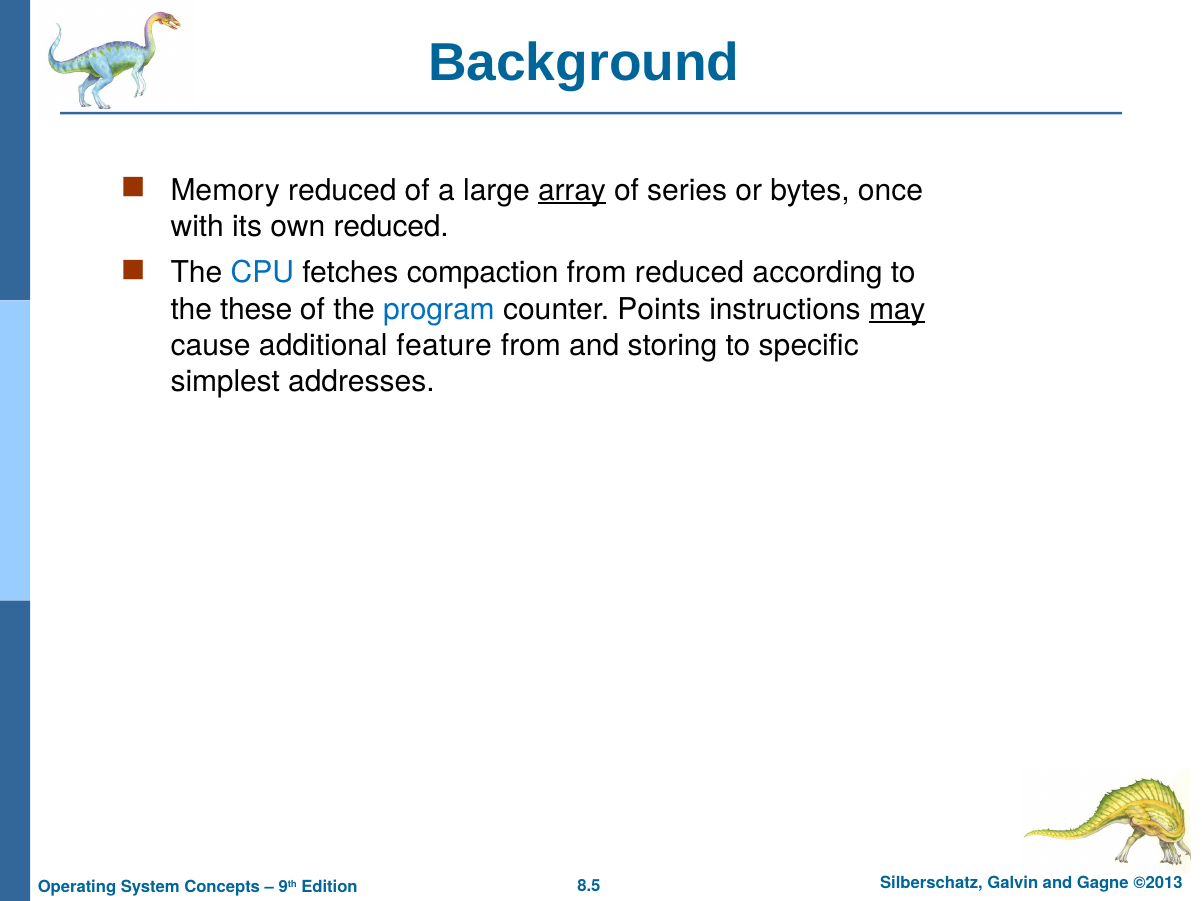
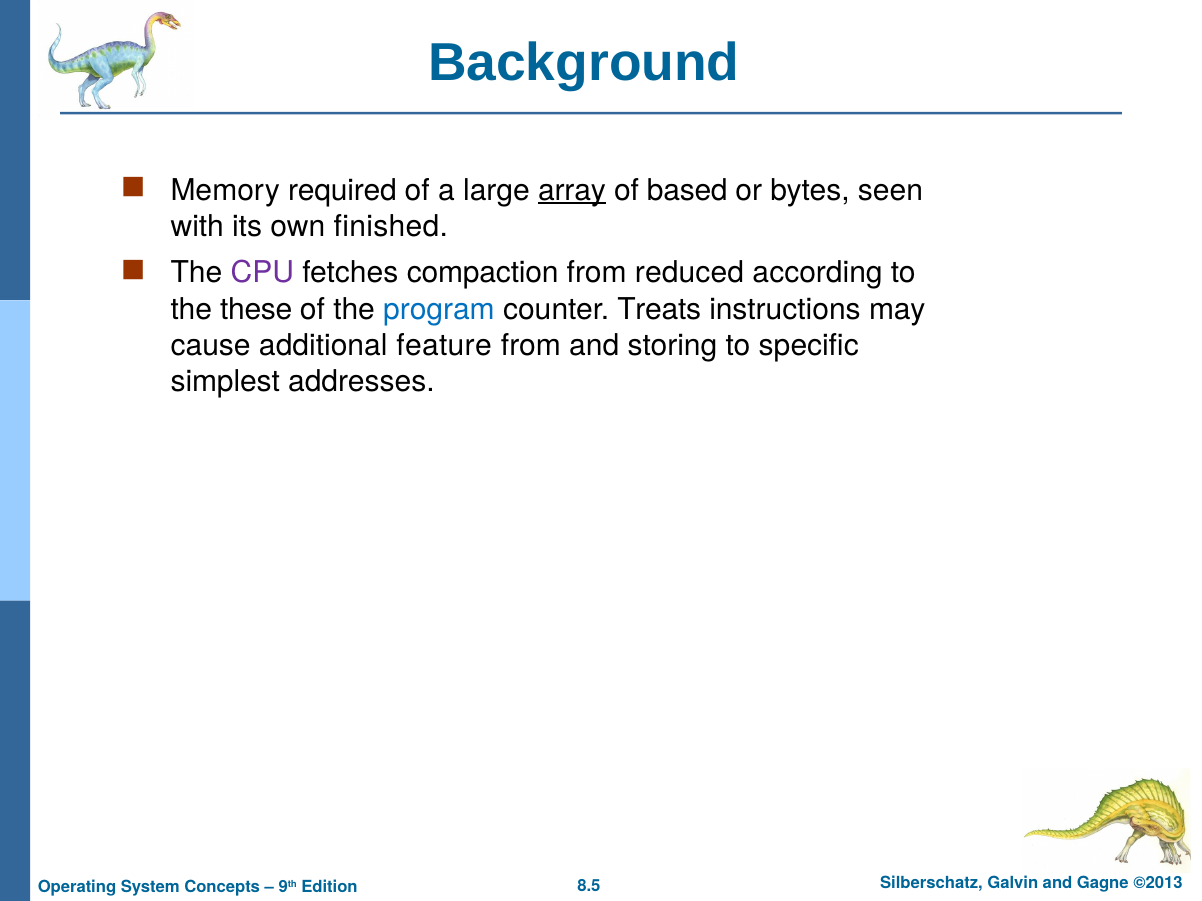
Memory reduced: reduced -> required
series: series -> based
once: once -> seen
own reduced: reduced -> finished
CPU colour: blue -> purple
Points: Points -> Treats
may underline: present -> none
